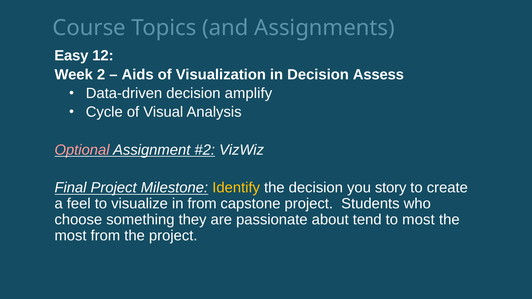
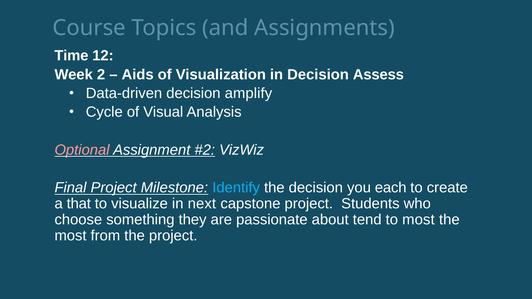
Easy: Easy -> Time
Identify colour: yellow -> light blue
story: story -> each
feel: feel -> that
in from: from -> next
